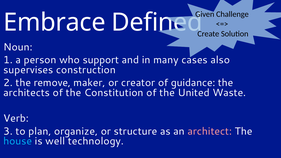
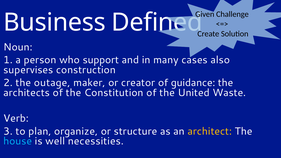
Embrace: Embrace -> Business
remove: remove -> outage
architect colour: pink -> yellow
technology: technology -> necessities
